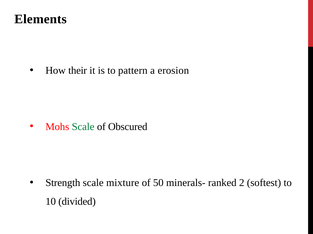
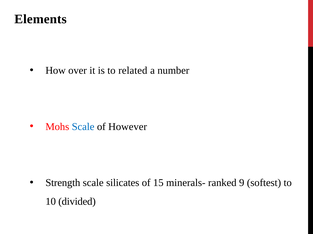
their: their -> over
pattern: pattern -> related
erosion: erosion -> number
Scale at (83, 127) colour: green -> blue
Obscured: Obscured -> However
mixture: mixture -> silicates
50: 50 -> 15
2: 2 -> 9
